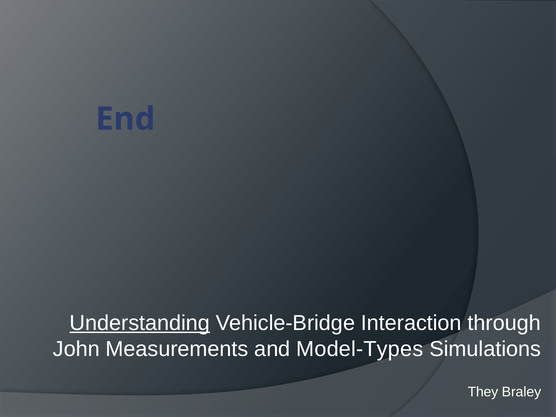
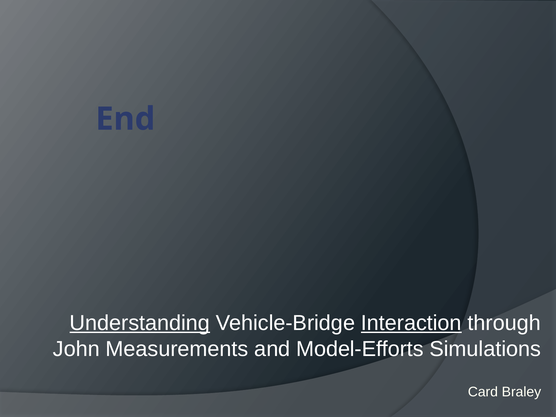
Interaction underline: none -> present
Model-Types: Model-Types -> Model-Efforts
They: They -> Card
